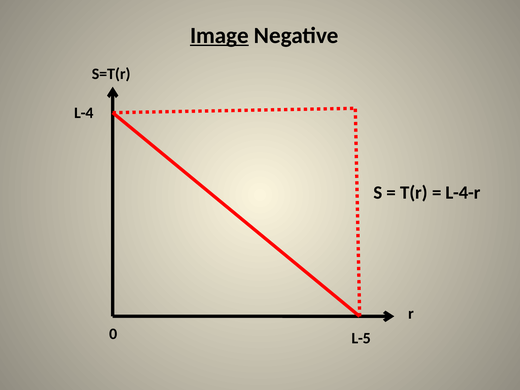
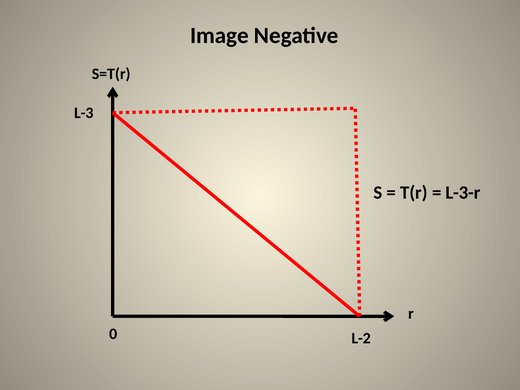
Image underline: present -> none
L-4: L-4 -> L-3
L-4-r: L-4-r -> L-3-r
L-5: L-5 -> L-2
